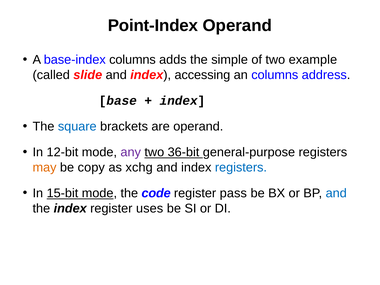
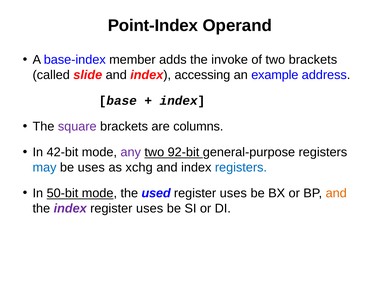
base-index columns: columns -> member
simple: simple -> invoke
two example: example -> brackets
an columns: columns -> example
square colour: blue -> purple
are operand: operand -> columns
12-bit: 12-bit -> 42-bit
36-bit: 36-bit -> 92-bit
may colour: orange -> blue
be copy: copy -> uses
15-bit: 15-bit -> 50-bit
code: code -> used
pass at (233, 193): pass -> uses
and at (336, 193) colour: blue -> orange
index at (70, 208) colour: black -> purple
